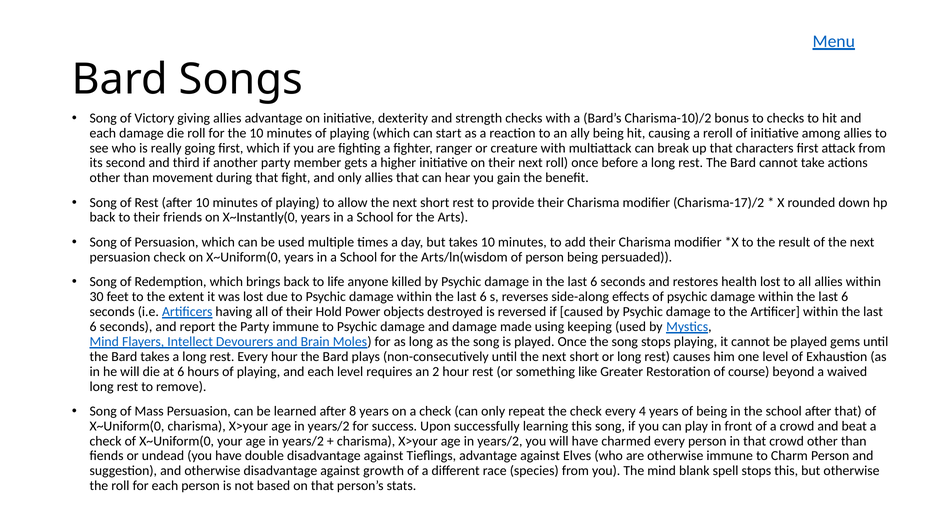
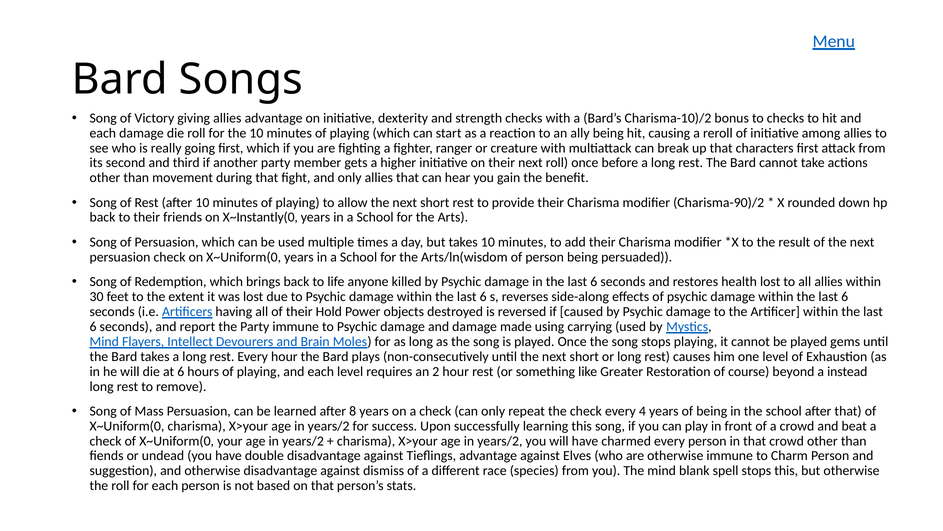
Charisma-17)/2: Charisma-17)/2 -> Charisma-90)/2
keeping: keeping -> carrying
waived: waived -> instead
growth: growth -> dismiss
